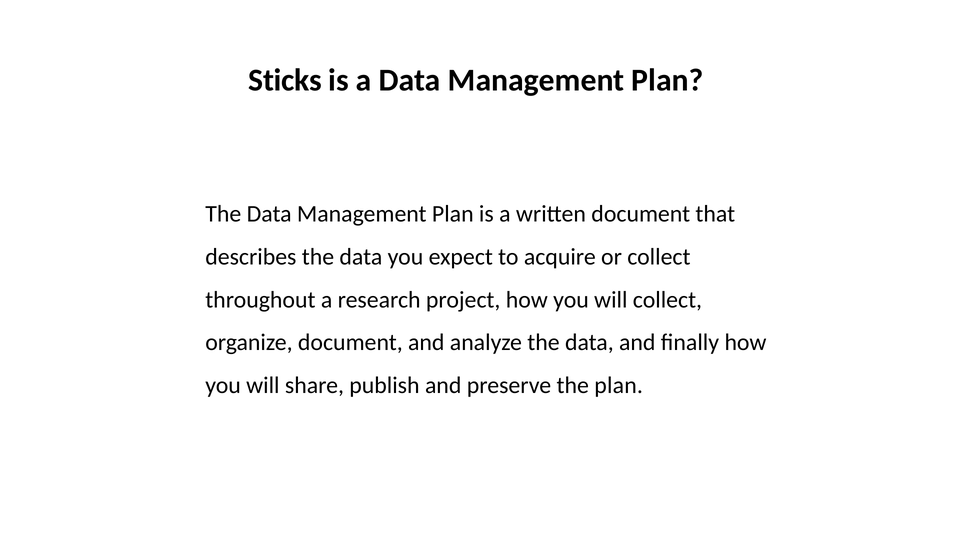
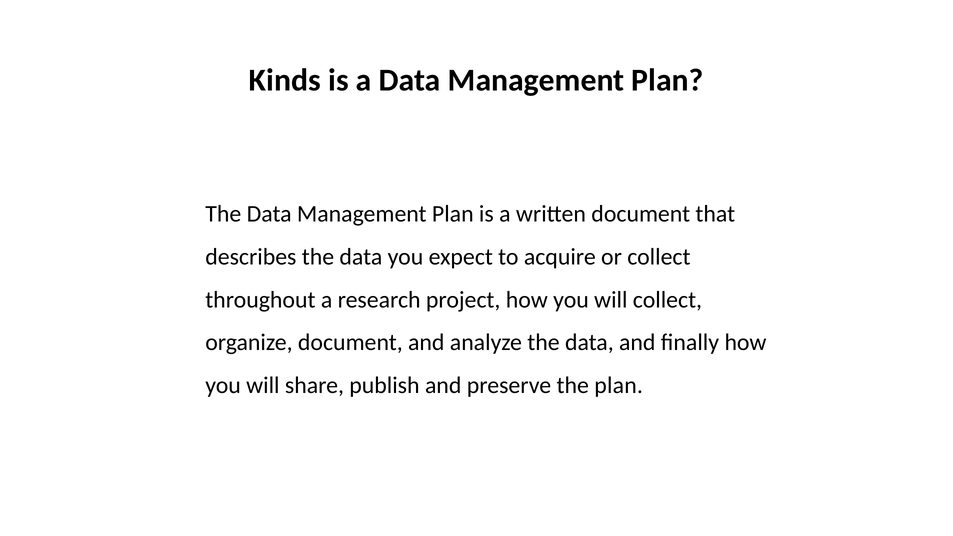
Sticks: Sticks -> Kinds
